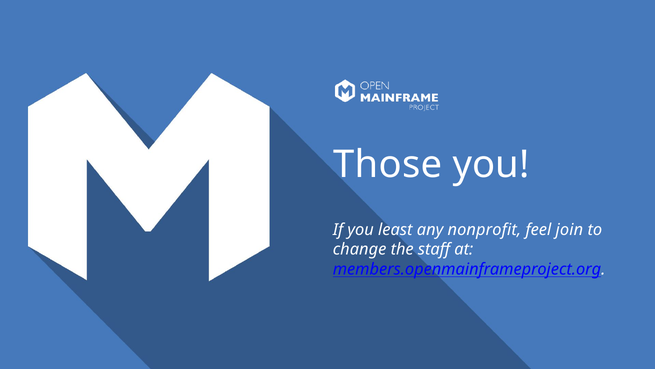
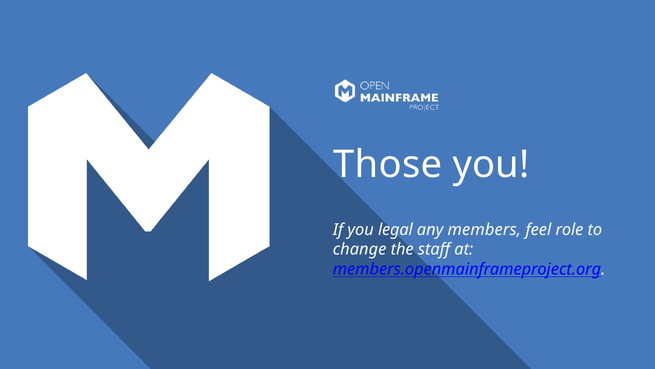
least: least -> legal
nonprofit: nonprofit -> members
join: join -> role
